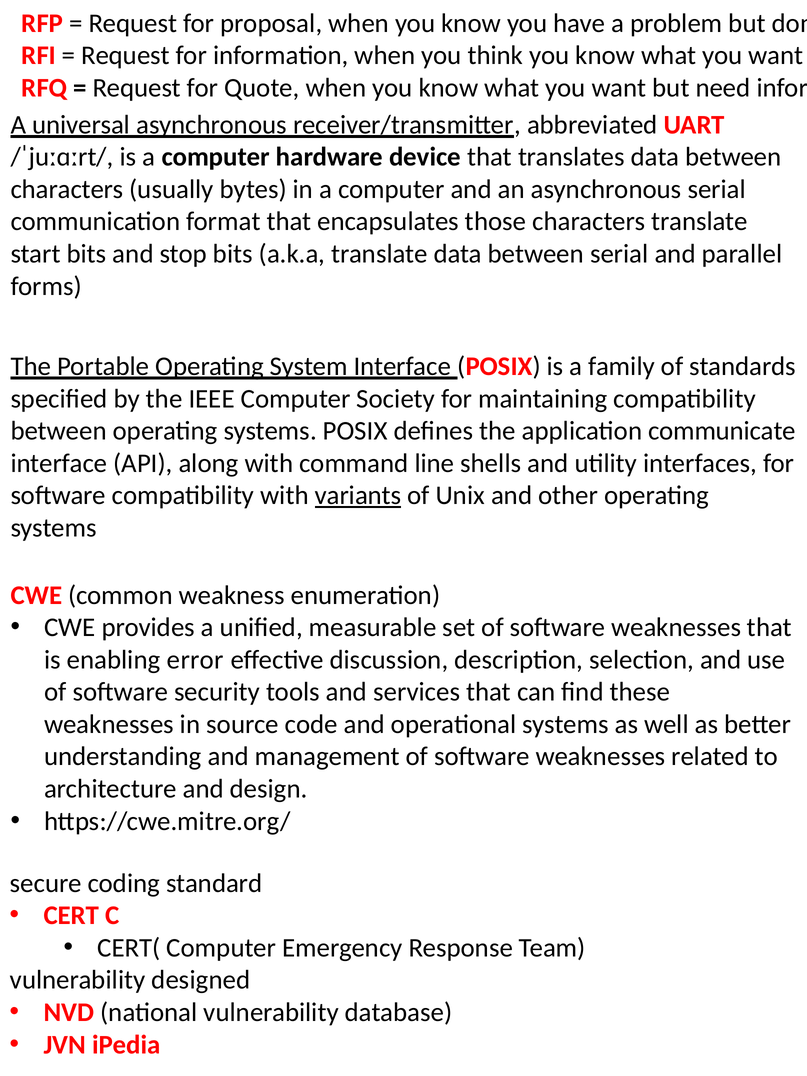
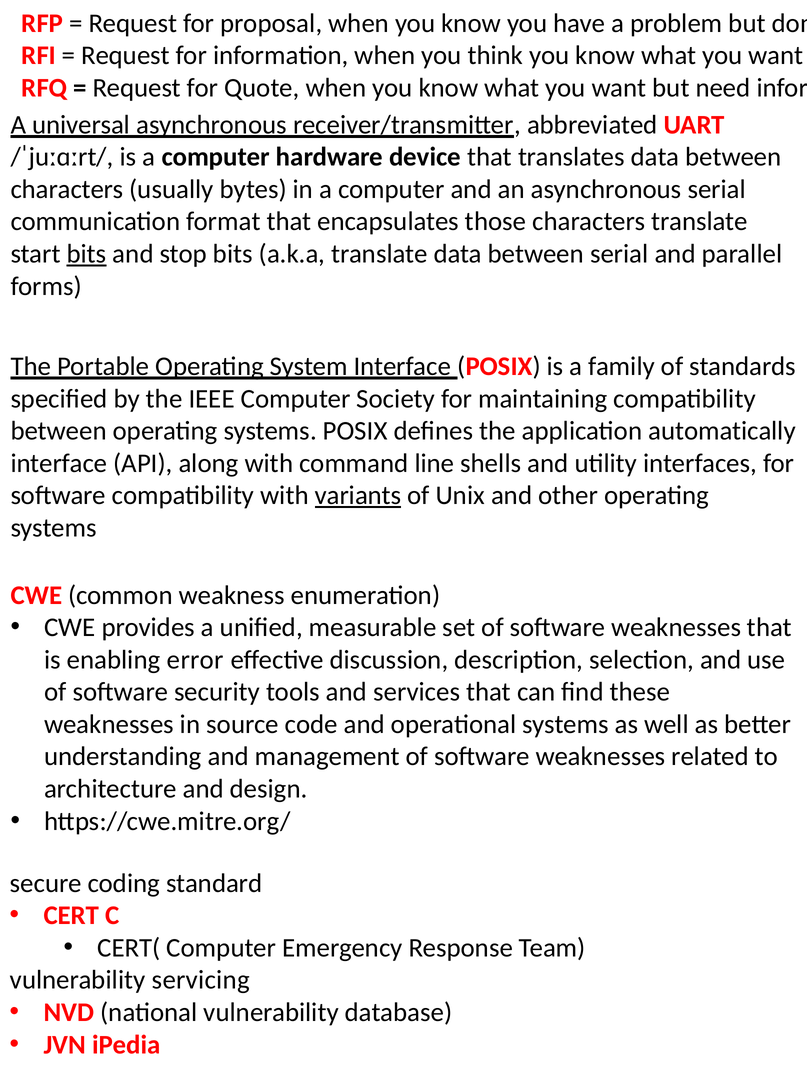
bits at (87, 254) underline: none -> present
communicate: communicate -> automatically
designed: designed -> servicing
